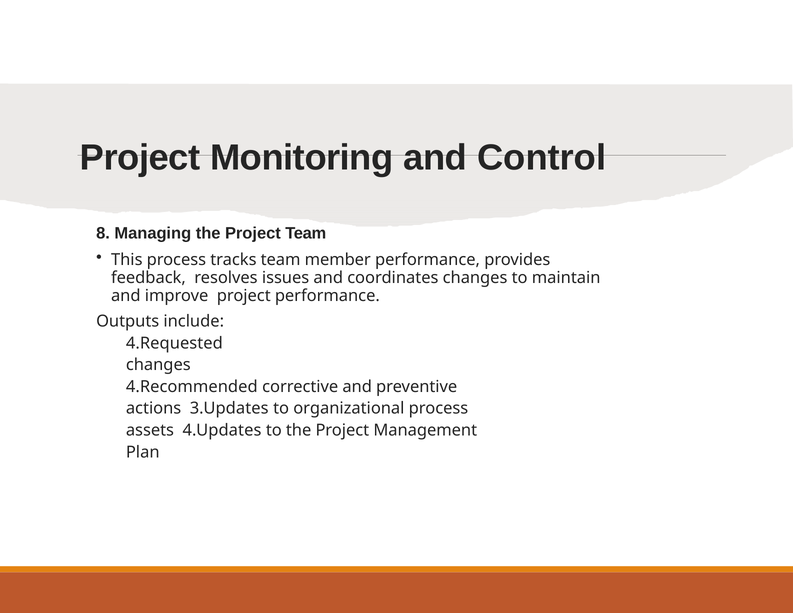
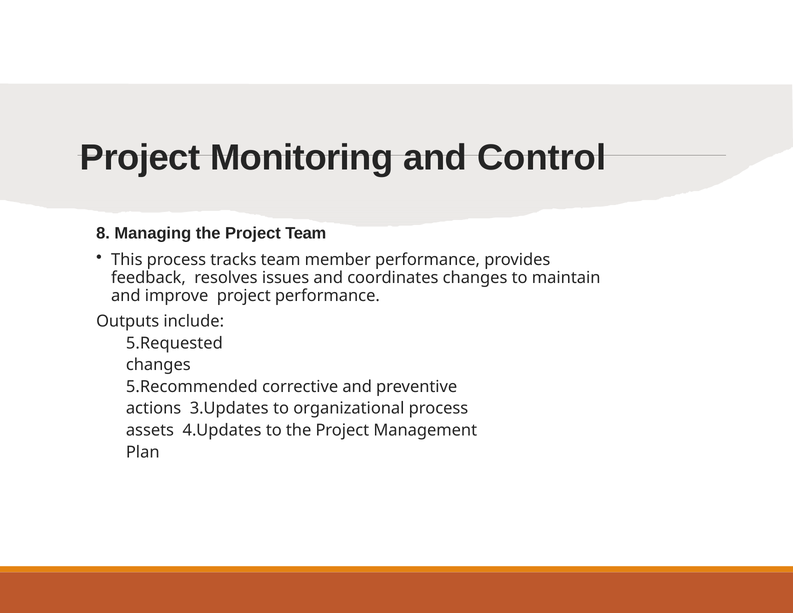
4.Requested: 4.Requested -> 5.Requested
4.Recommended: 4.Recommended -> 5.Recommended
